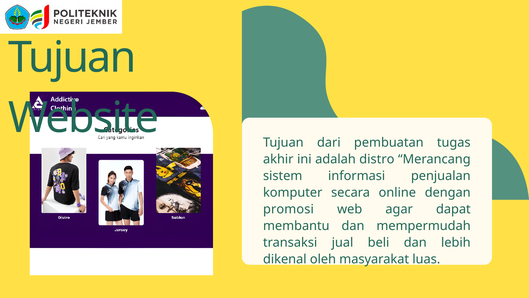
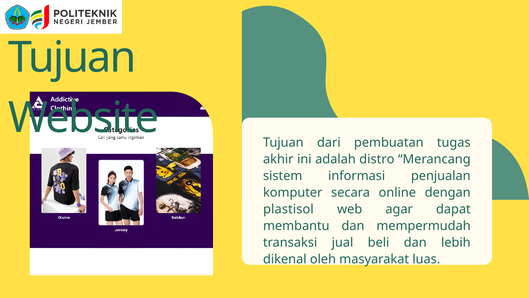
promosi: promosi -> plastisol
